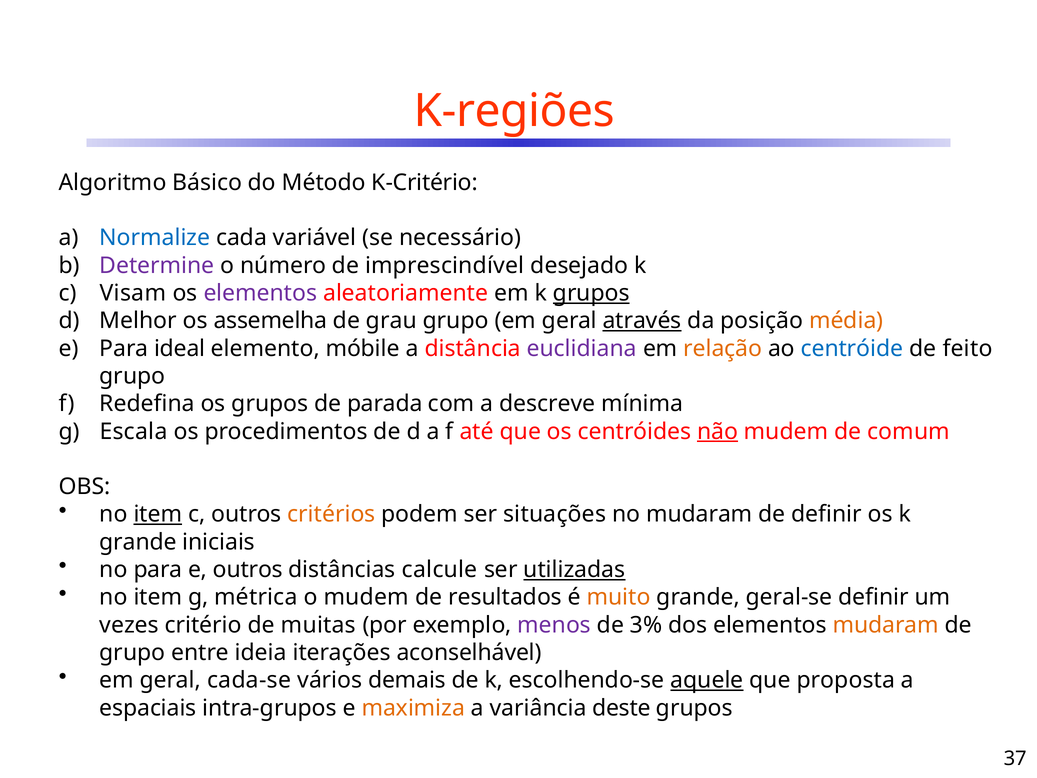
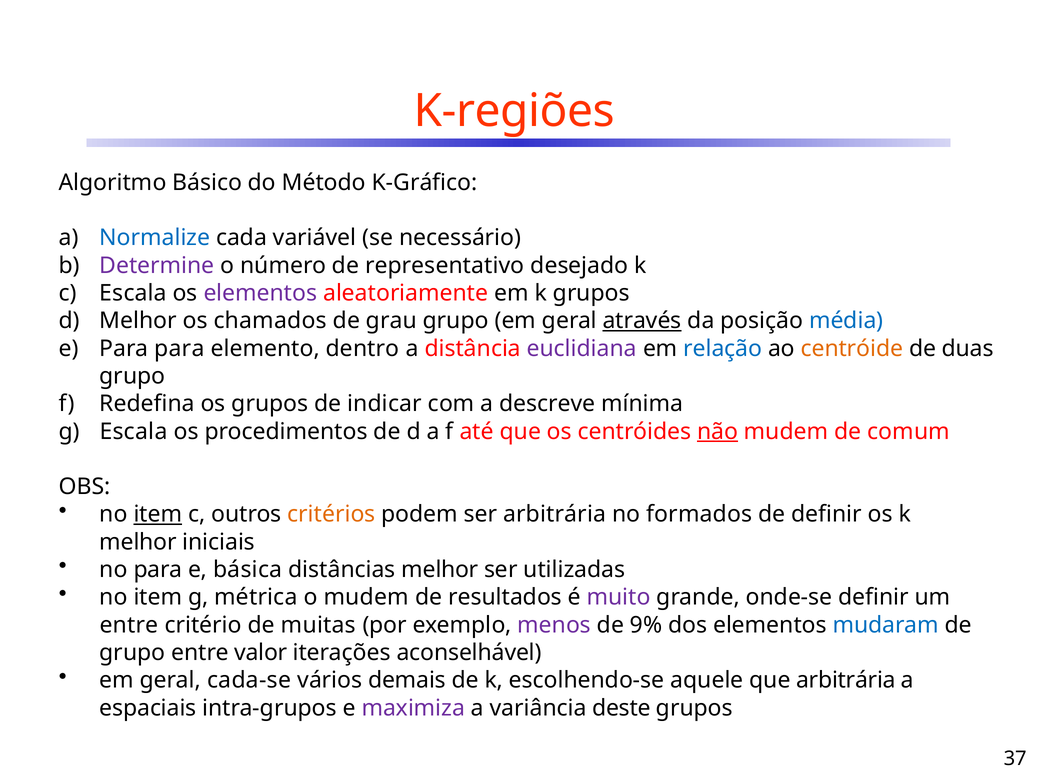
K-Critério: K-Critério -> K-Gráfico
imprescindível: imprescindível -> representativo
c Visam: Visam -> Escala
grupos at (591, 293) underline: present -> none
assemelha: assemelha -> chamados
média colour: orange -> blue
Para ideal: ideal -> para
móbile: móbile -> dentro
relação colour: orange -> blue
centróide colour: blue -> orange
feito: feito -> duas
parada: parada -> indicar
ser situações: situações -> arbitrária
no mudaram: mudaram -> formados
grande at (138, 542): grande -> melhor
e outros: outros -> básica
distâncias calcule: calcule -> melhor
utilizadas underline: present -> none
muito colour: orange -> purple
geral-se: geral-se -> onde-se
vezes at (129, 625): vezes -> entre
3%: 3% -> 9%
mudaram at (886, 625) colour: orange -> blue
ideia: ideia -> valor
aquele underline: present -> none
que proposta: proposta -> arbitrária
maximiza colour: orange -> purple
